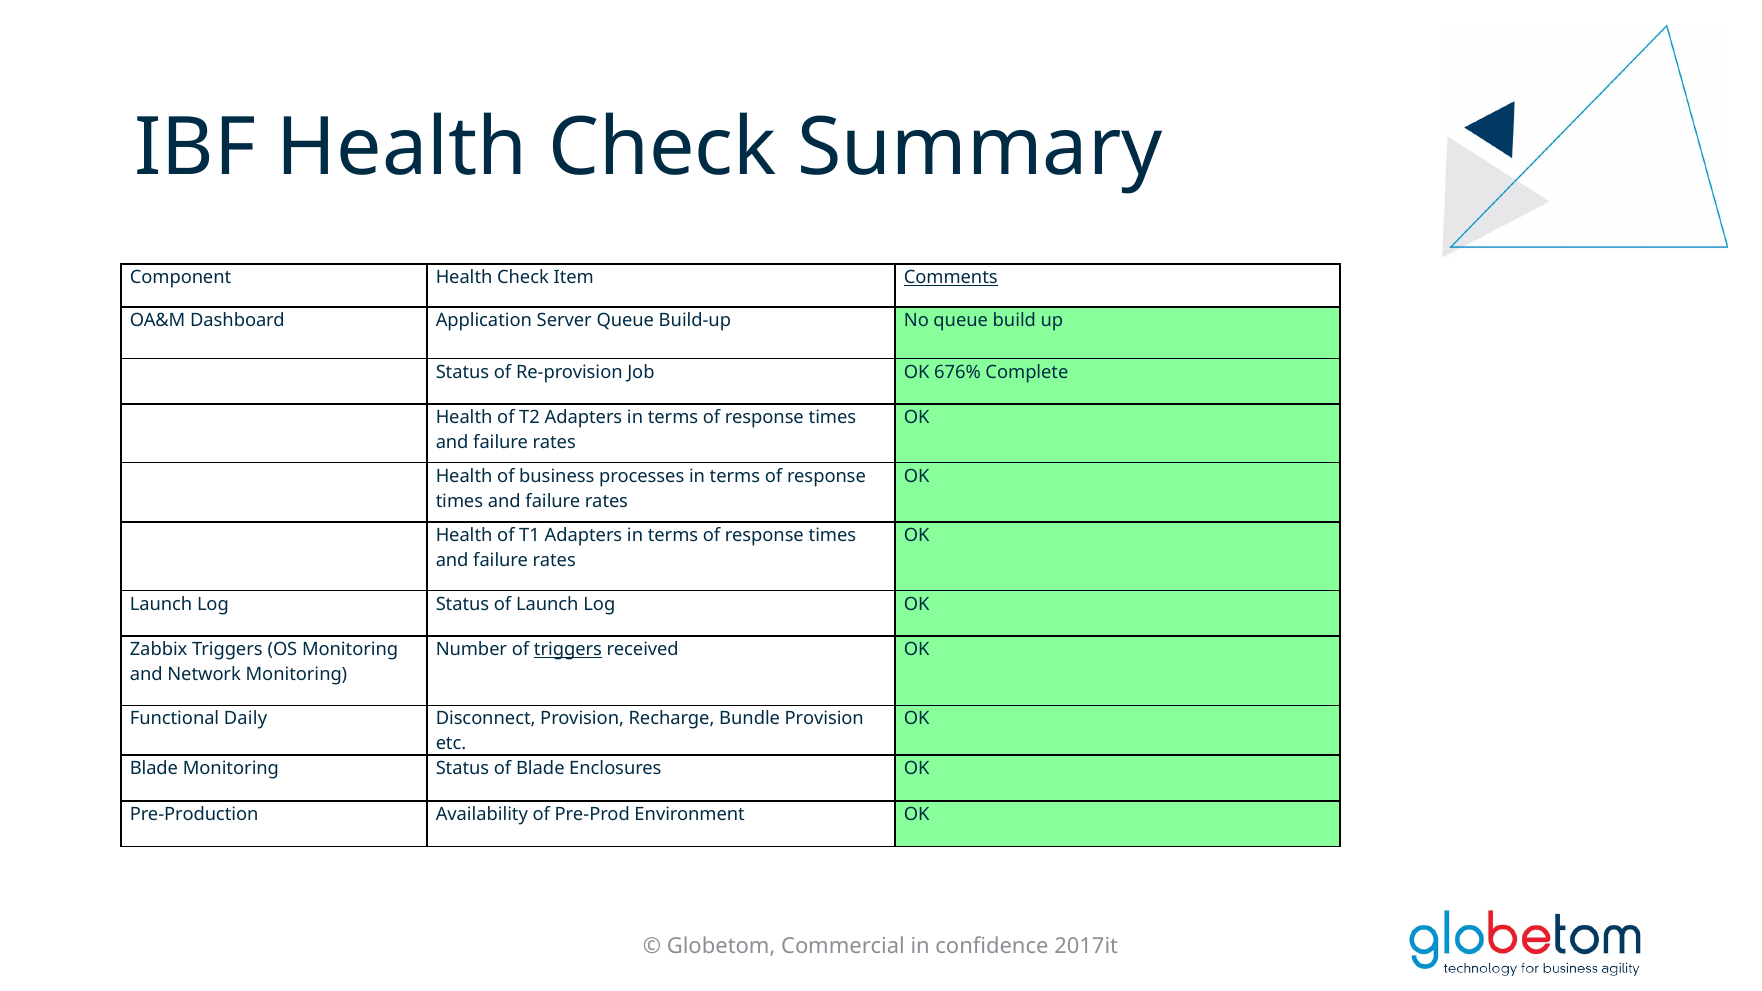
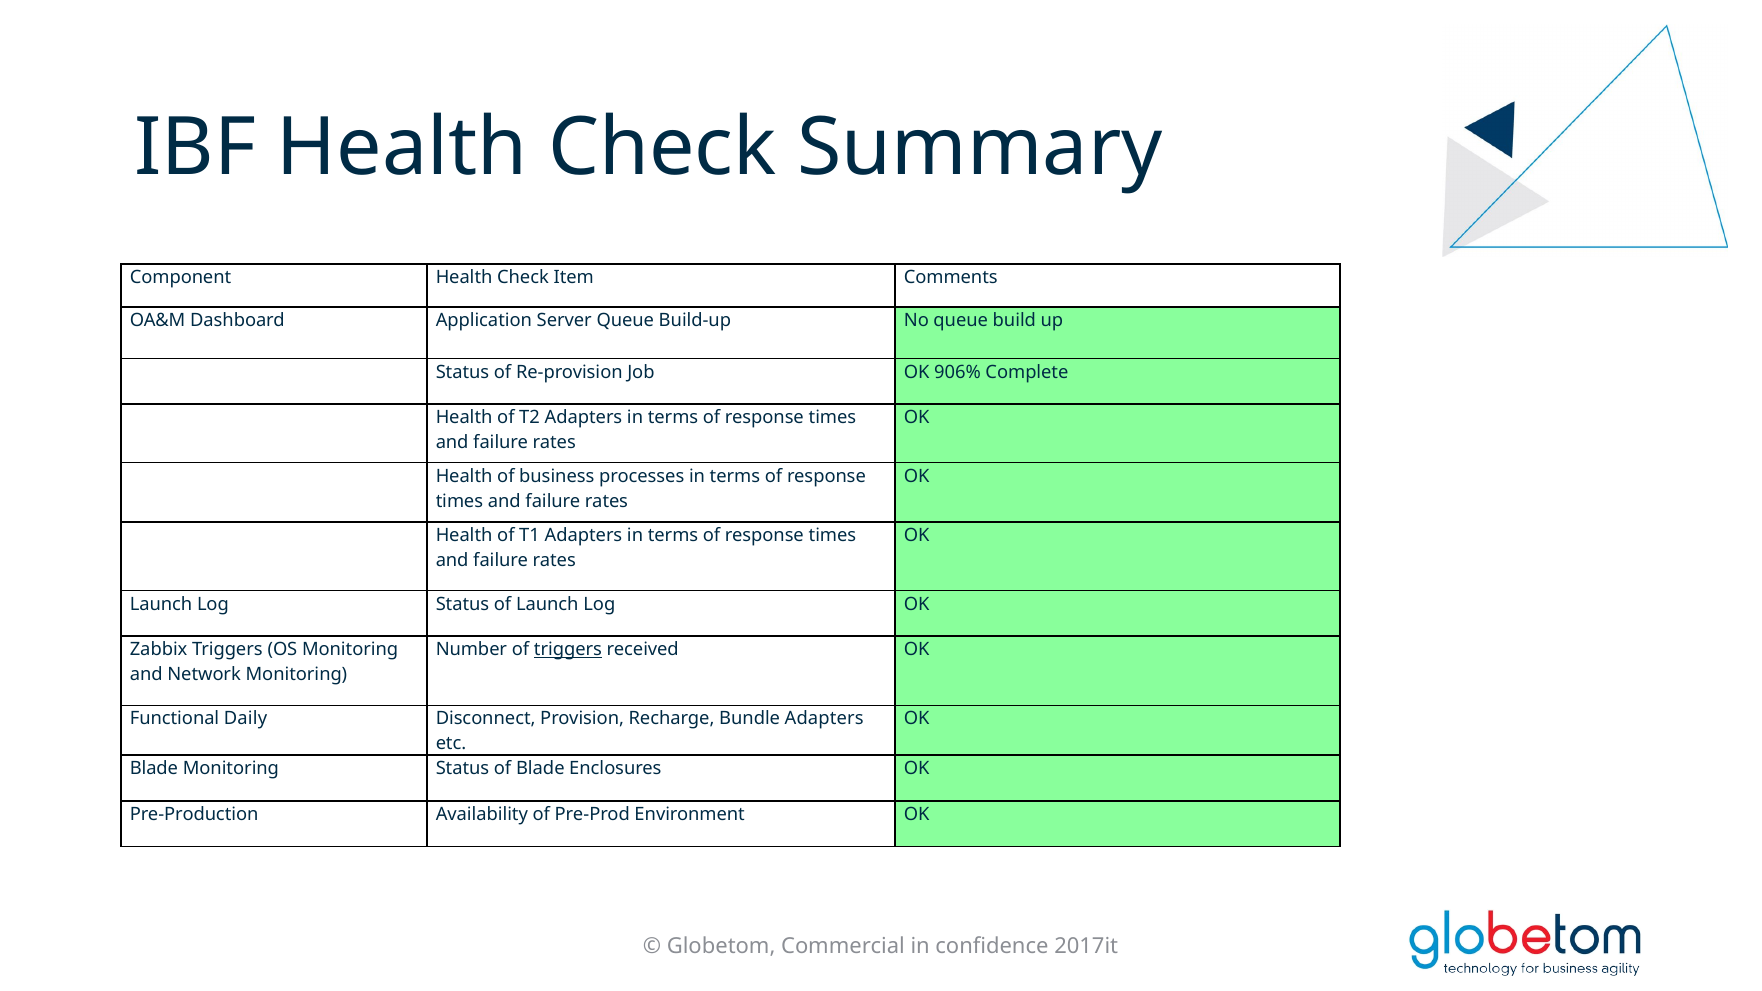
Comments underline: present -> none
676%: 676% -> 906%
Bundle Provision: Provision -> Adapters
